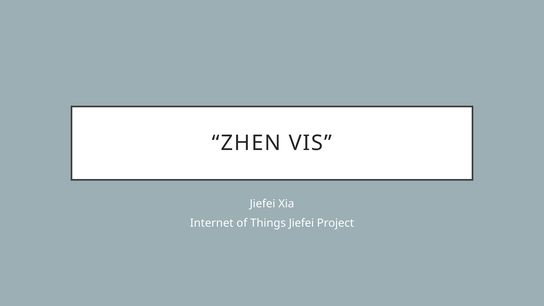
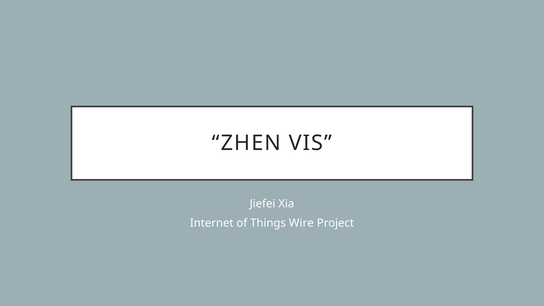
Things Jiefei: Jiefei -> Wire
